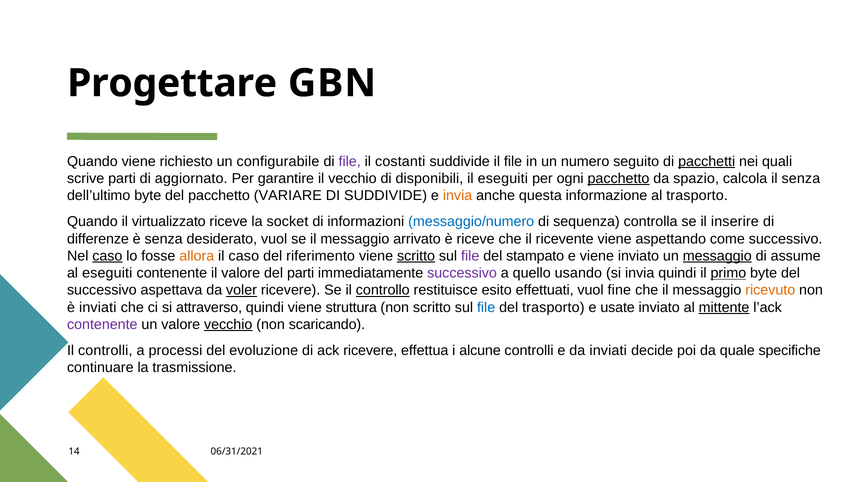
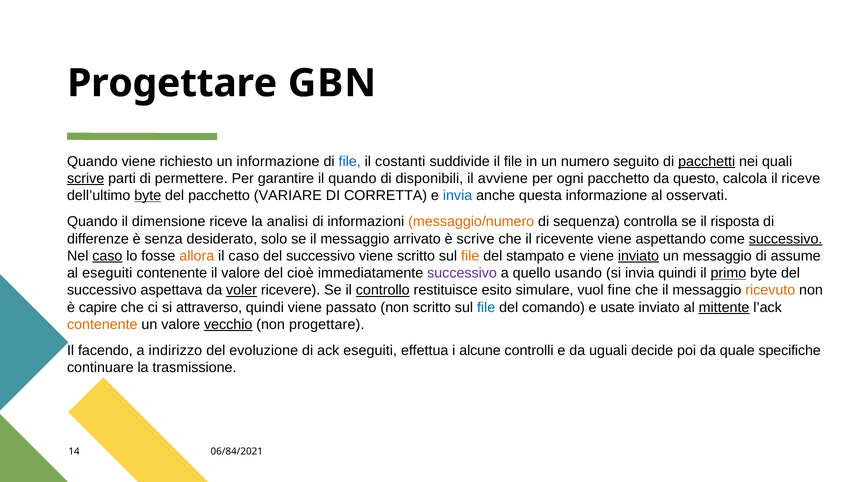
un configurabile: configurabile -> informazione
file at (350, 162) colour: purple -> blue
scrive at (86, 179) underline: none -> present
aggiornato: aggiornato -> permettere
il vecchio: vecchio -> quando
il eseguiti: eseguiti -> avviene
pacchetto at (618, 179) underline: present -> none
spazio: spazio -> questo
il senza: senza -> riceve
byte at (148, 196) underline: none -> present
DI SUDDIVIDE: SUDDIVIDE -> CORRETTA
invia at (458, 196) colour: orange -> blue
al trasporto: trasporto -> osservati
virtualizzato: virtualizzato -> dimensione
socket: socket -> analisi
messaggio/numero colour: blue -> orange
inserire: inserire -> risposta
desiderato vuol: vuol -> solo
è riceve: riceve -> scrive
successivo at (786, 239) underline: none -> present
riferimento at (321, 256): riferimento -> successivo
scritto at (416, 256) underline: present -> none
file at (470, 256) colour: purple -> orange
inviato at (638, 256) underline: none -> present
messaggio at (717, 256) underline: present -> none
del parti: parti -> cioè
effettuati: effettuati -> simulare
è inviati: inviati -> capire
struttura: struttura -> passato
del trasporto: trasporto -> comando
contenente at (102, 325) colour: purple -> orange
non scaricando: scaricando -> progettare
Il controlli: controlli -> facendo
processi: processi -> indirizzo
ack ricevere: ricevere -> eseguiti
da inviati: inviati -> uguali
06/31/2021: 06/31/2021 -> 06/84/2021
